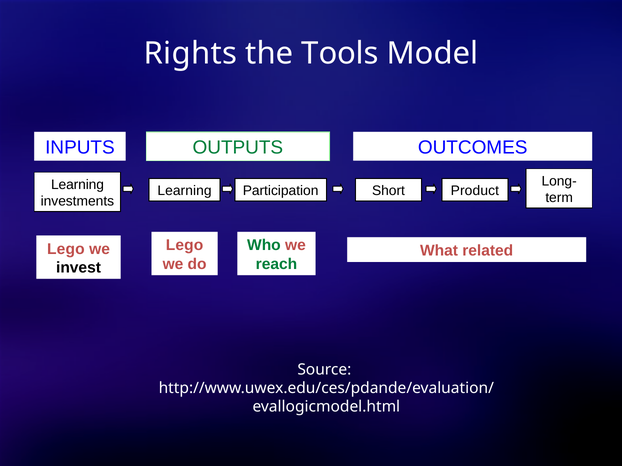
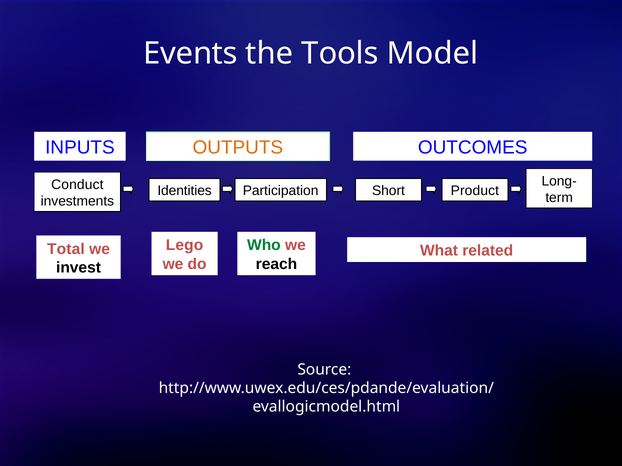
Rights: Rights -> Events
OUTPUTS colour: green -> orange
Learning at (77, 185): Learning -> Conduct
Learning at (184, 191): Learning -> Identities
Lego at (66, 249): Lego -> Total
reach colour: green -> black
